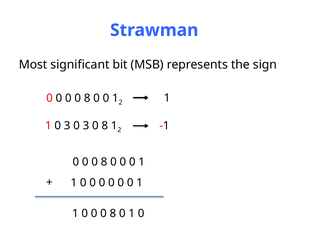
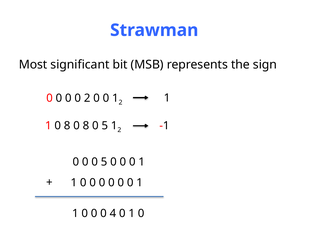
8 at (87, 98): 8 -> 2
1 0 3: 3 -> 8
3 at (86, 126): 3 -> 8
8 at (105, 126): 8 -> 5
8 at (104, 162): 8 -> 5
8 at (113, 213): 8 -> 4
